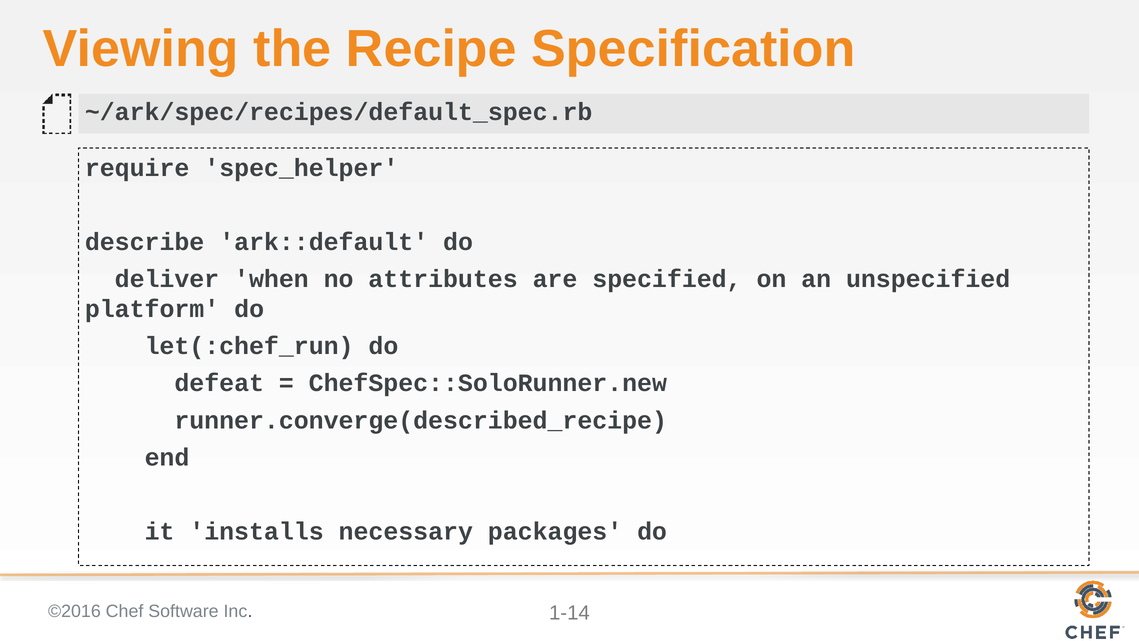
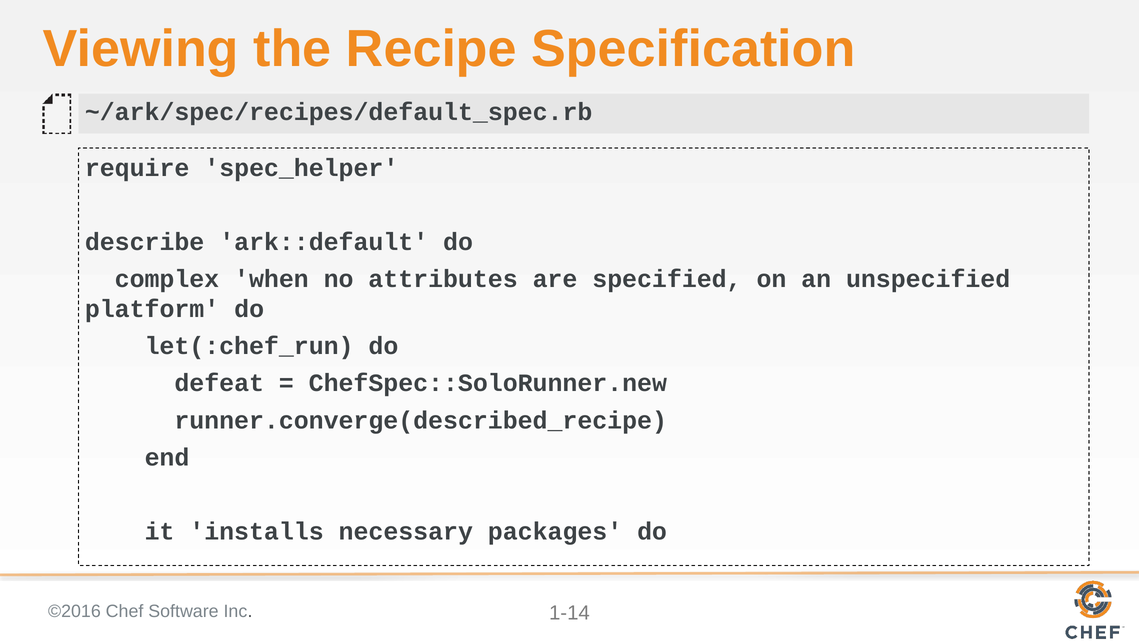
deliver: deliver -> complex
